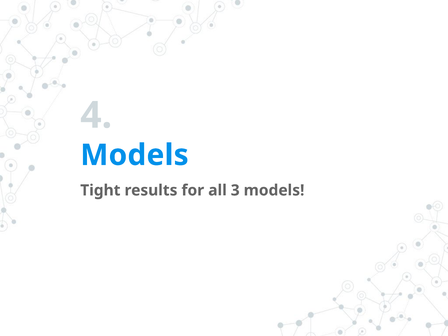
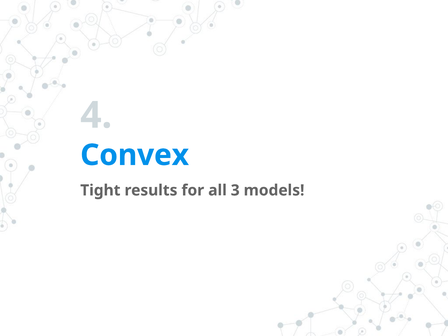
Models at (134, 155): Models -> Convex
